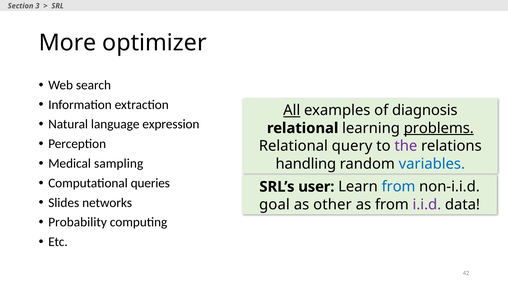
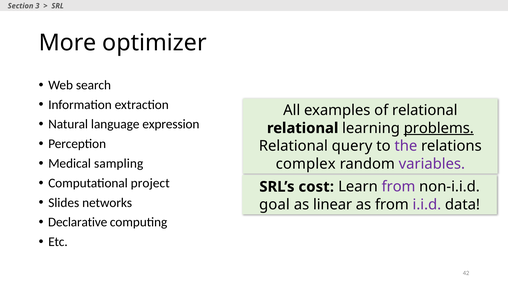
All underline: present -> none
of diagnosis: diagnosis -> relational
handling: handling -> complex
variables colour: blue -> purple
queries: queries -> project
user: user -> cost
from at (399, 187) colour: blue -> purple
other: other -> linear
Probability: Probability -> Declarative
